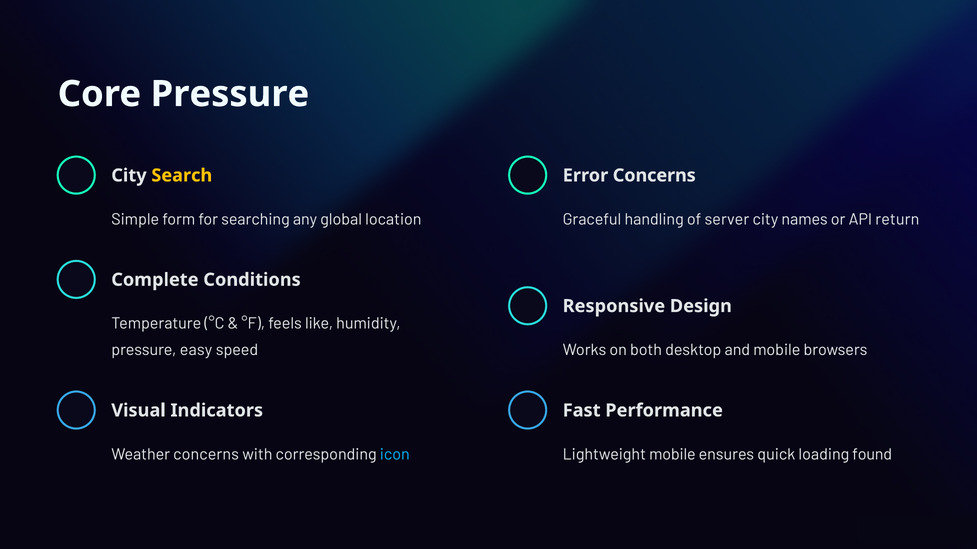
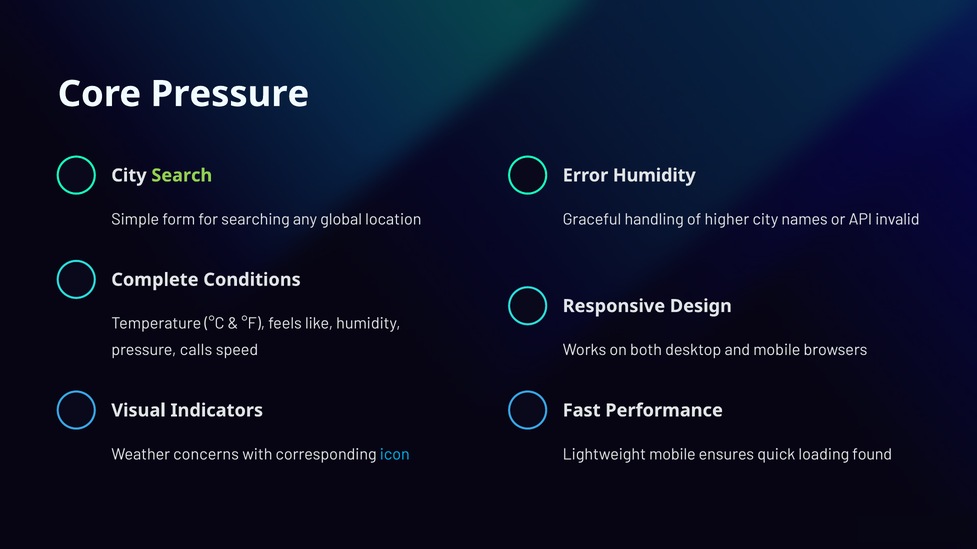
Search colour: yellow -> light green
Error Concerns: Concerns -> Humidity
server: server -> higher
return: return -> invalid
easy: easy -> calls
